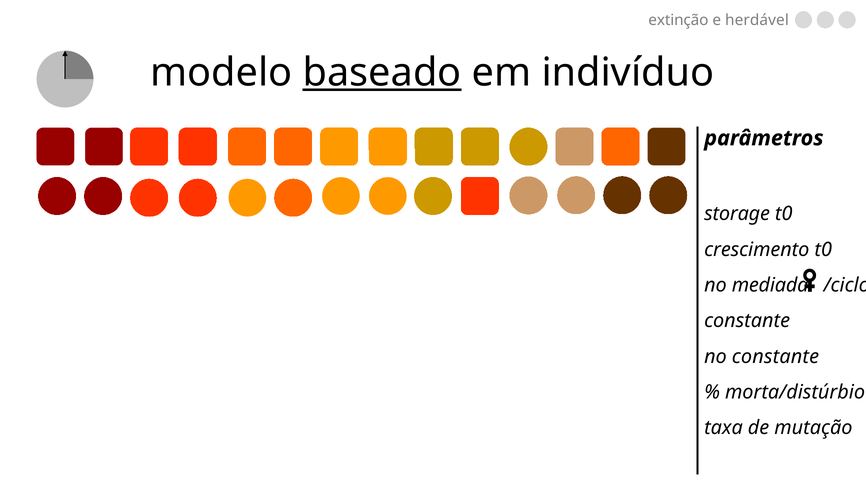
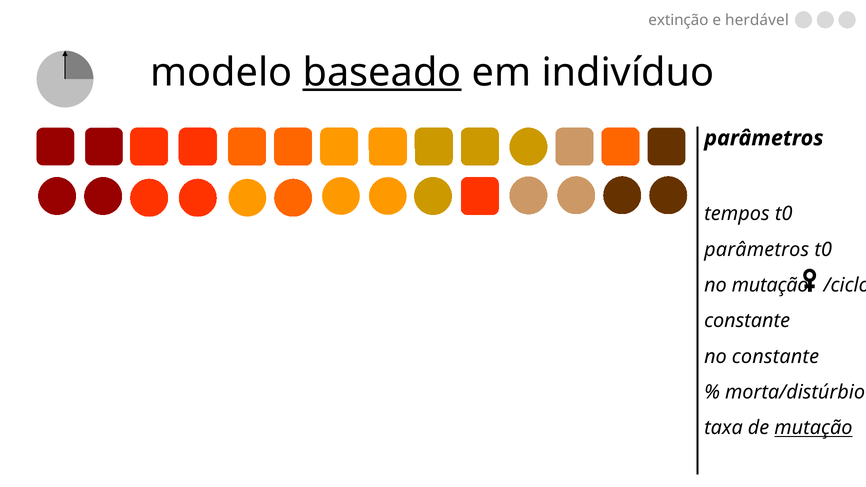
storage: storage -> tempos
crescimento at (757, 250): crescimento -> parâmetros
no mediada: mediada -> mutação
mutação at (813, 428) underline: none -> present
